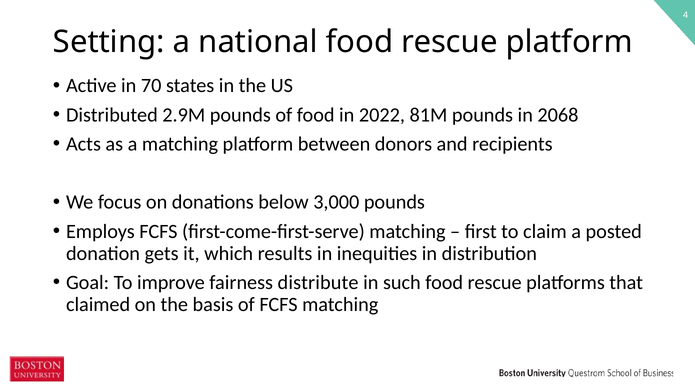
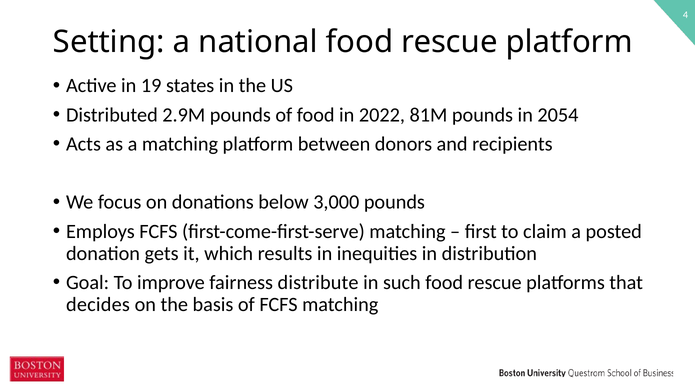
70: 70 -> 19
2068: 2068 -> 2054
claimed: claimed -> decides
